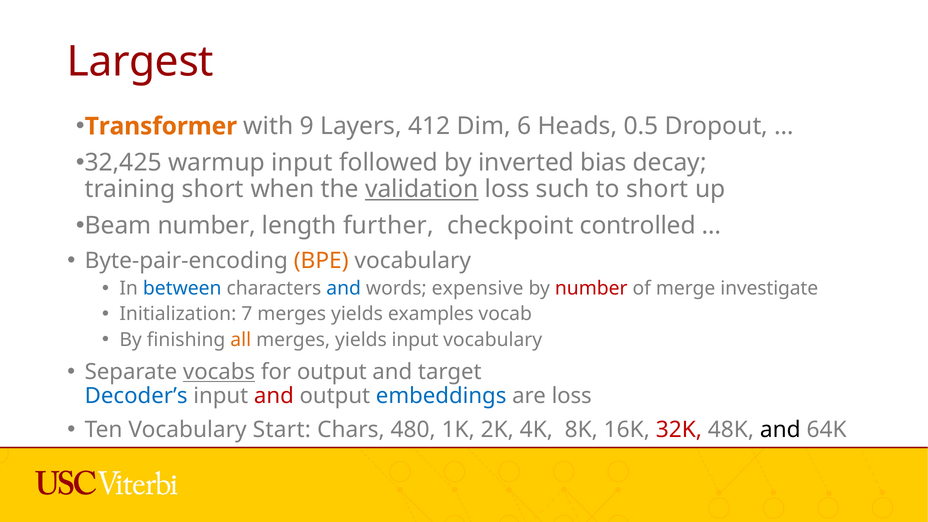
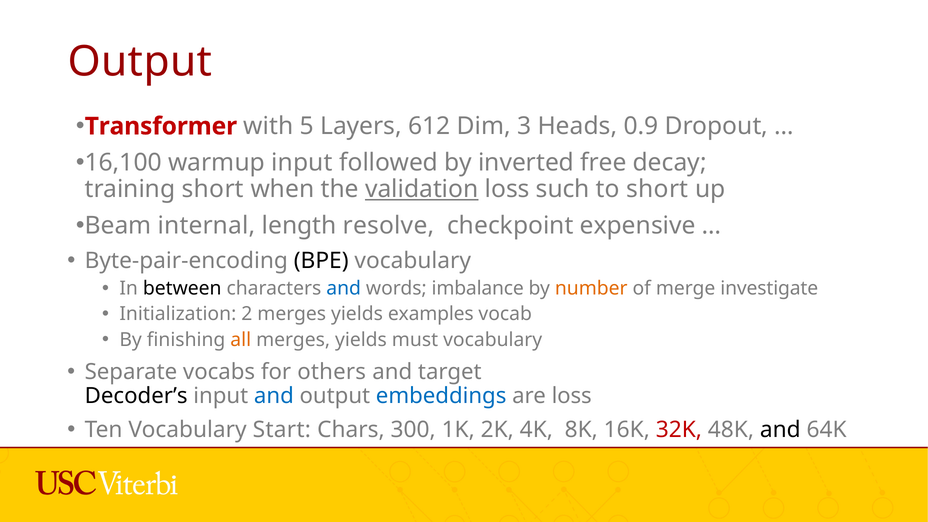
Largest at (140, 62): Largest -> Output
Transformer colour: orange -> red
9: 9 -> 5
412: 412 -> 612
6: 6 -> 3
0.5: 0.5 -> 0.9
32,425: 32,425 -> 16,100
bias: bias -> free
Beam number: number -> internal
further: further -> resolve
controlled: controlled -> expensive
BPE colour: orange -> black
between colour: blue -> black
expensive: expensive -> imbalance
number at (591, 288) colour: red -> orange
7: 7 -> 2
yields input: input -> must
vocabs underline: present -> none
for output: output -> others
Decoder’s colour: blue -> black
and at (274, 396) colour: red -> blue
480: 480 -> 300
